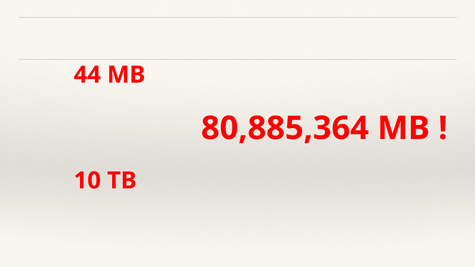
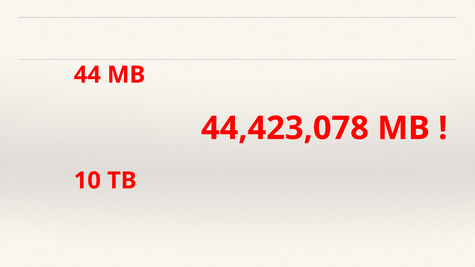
80,885,364: 80,885,364 -> 44,423,078
